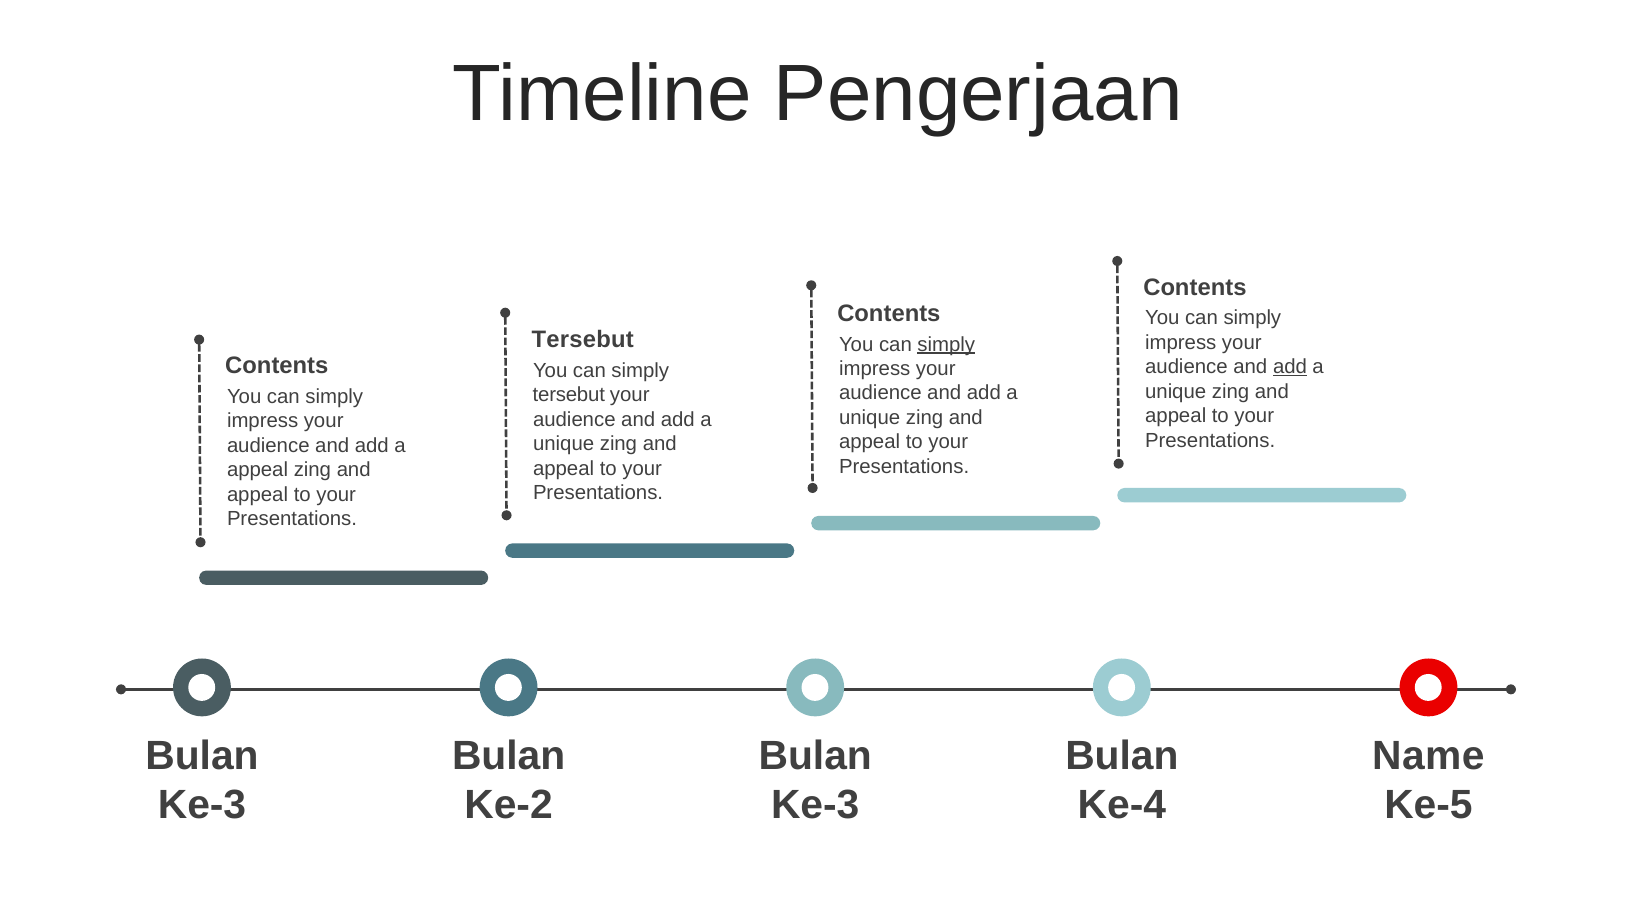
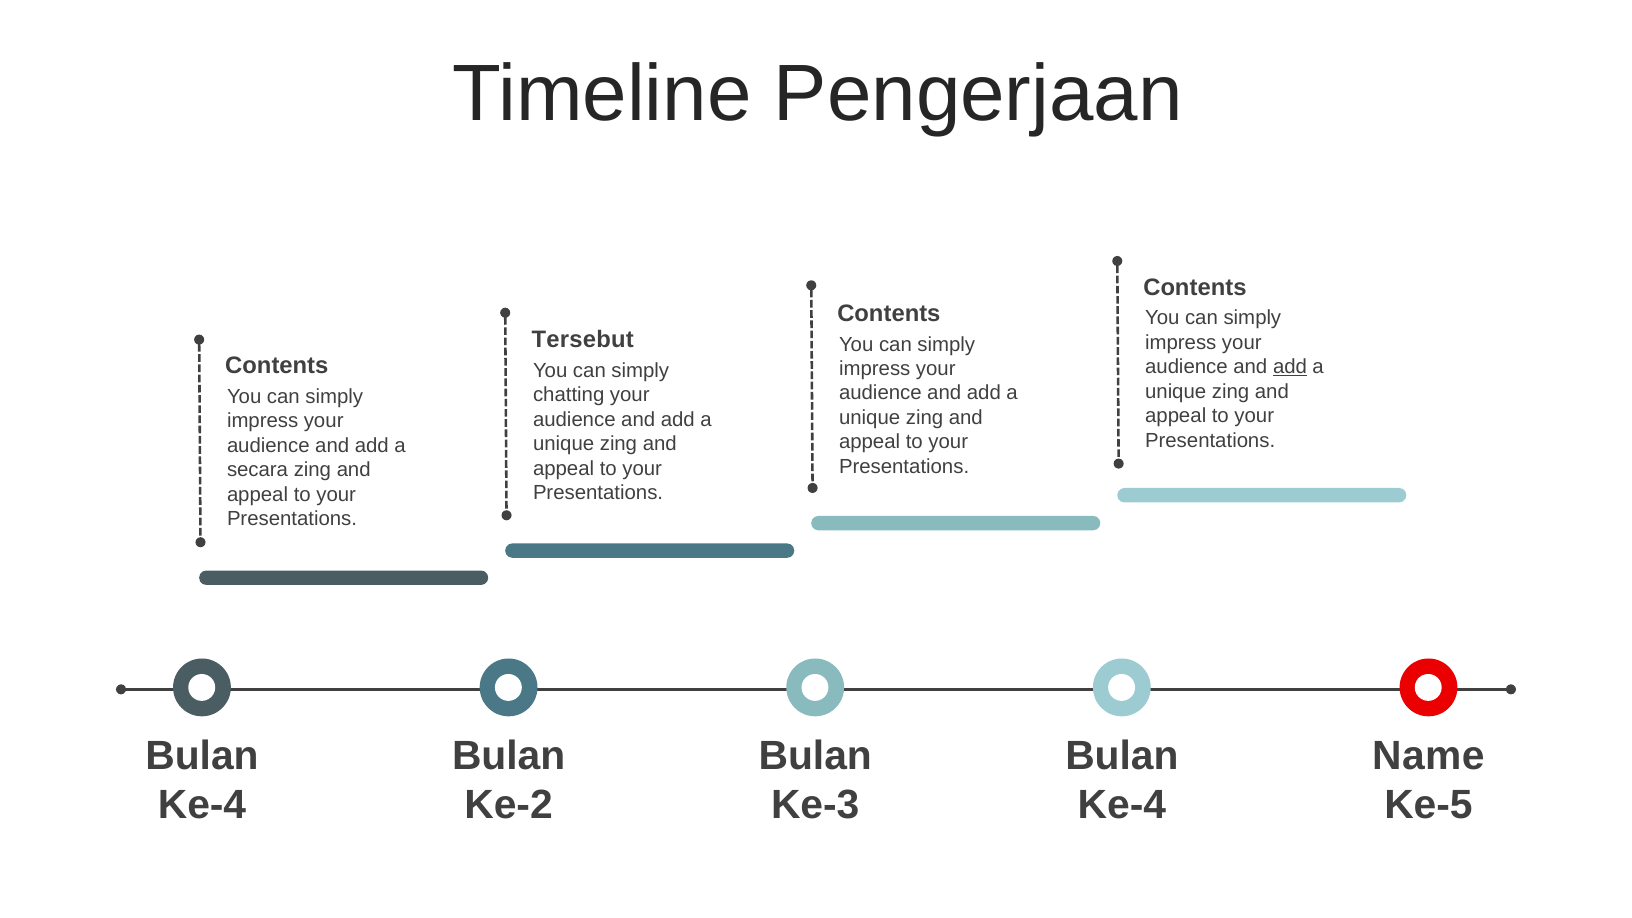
simply at (946, 344) underline: present -> none
tersebut at (569, 395): tersebut -> chatting
appeal at (258, 470): appeal -> secara
Ke-3 at (202, 805): Ke-3 -> Ke-4
